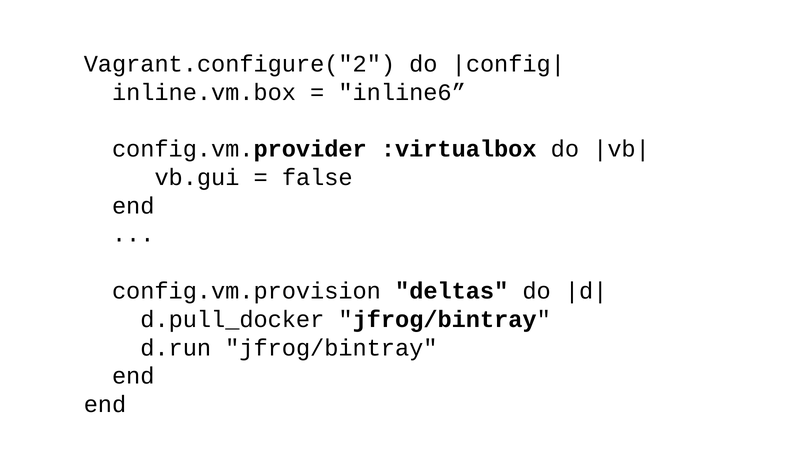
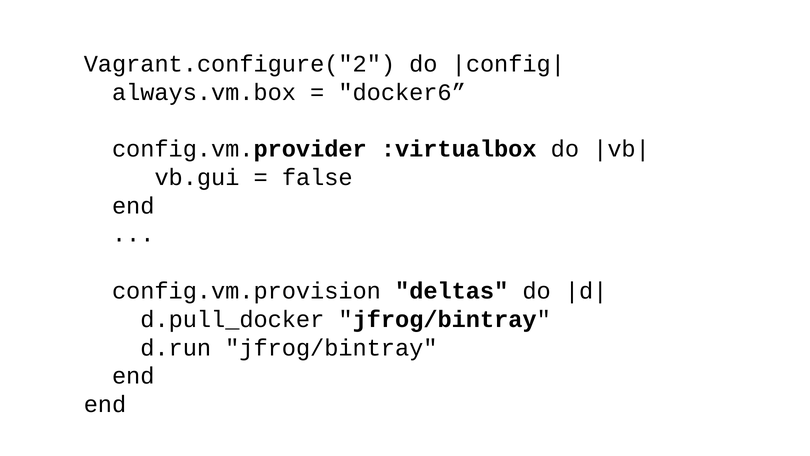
inline.vm.box: inline.vm.box -> always.vm.box
inline6: inline6 -> docker6
